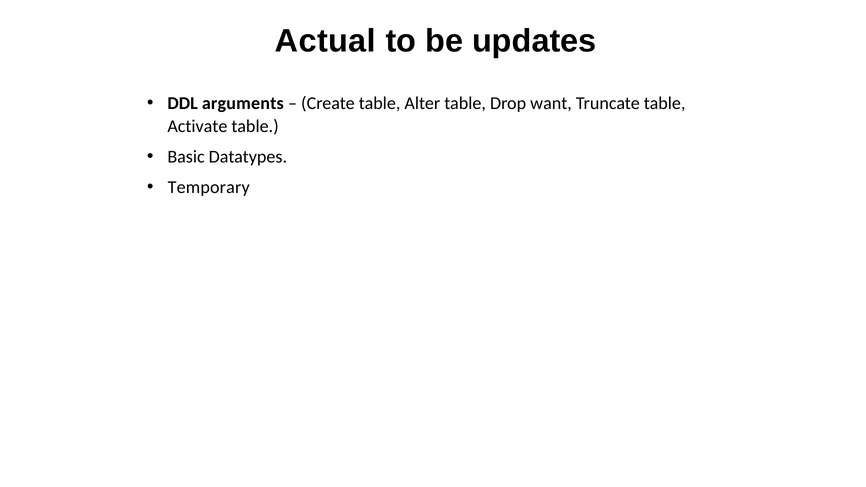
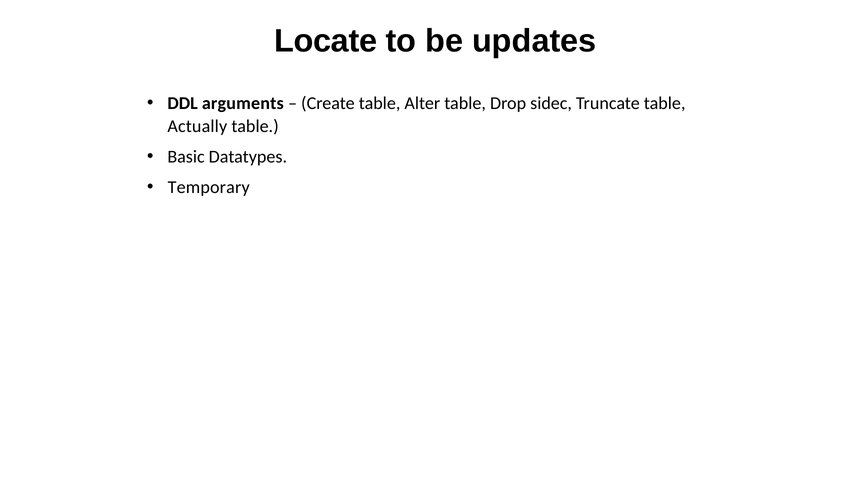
Actual: Actual -> Locate
want: want -> sidec
Activate: Activate -> Actually
